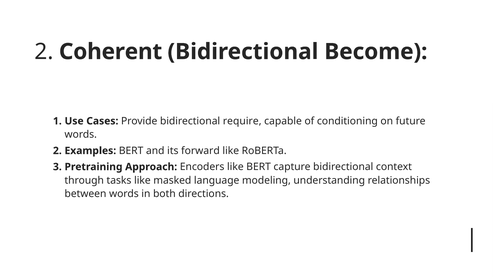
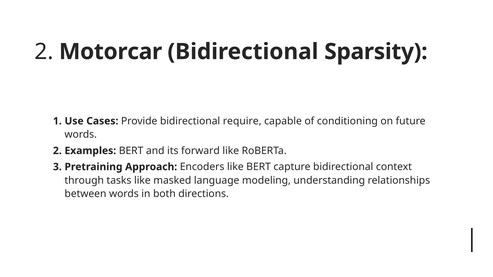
Coherent: Coherent -> Motorcar
Become: Become -> Sparsity
